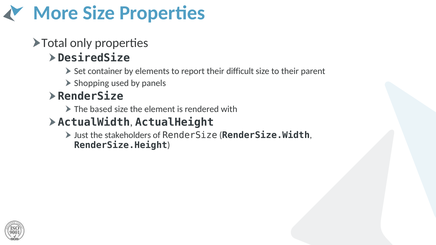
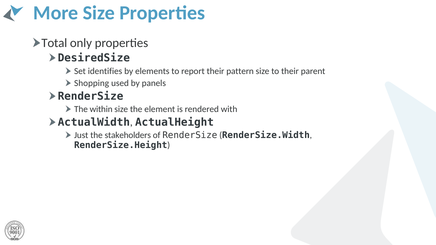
container: container -> identifies
difficult: difficult -> pattern
based: based -> within
